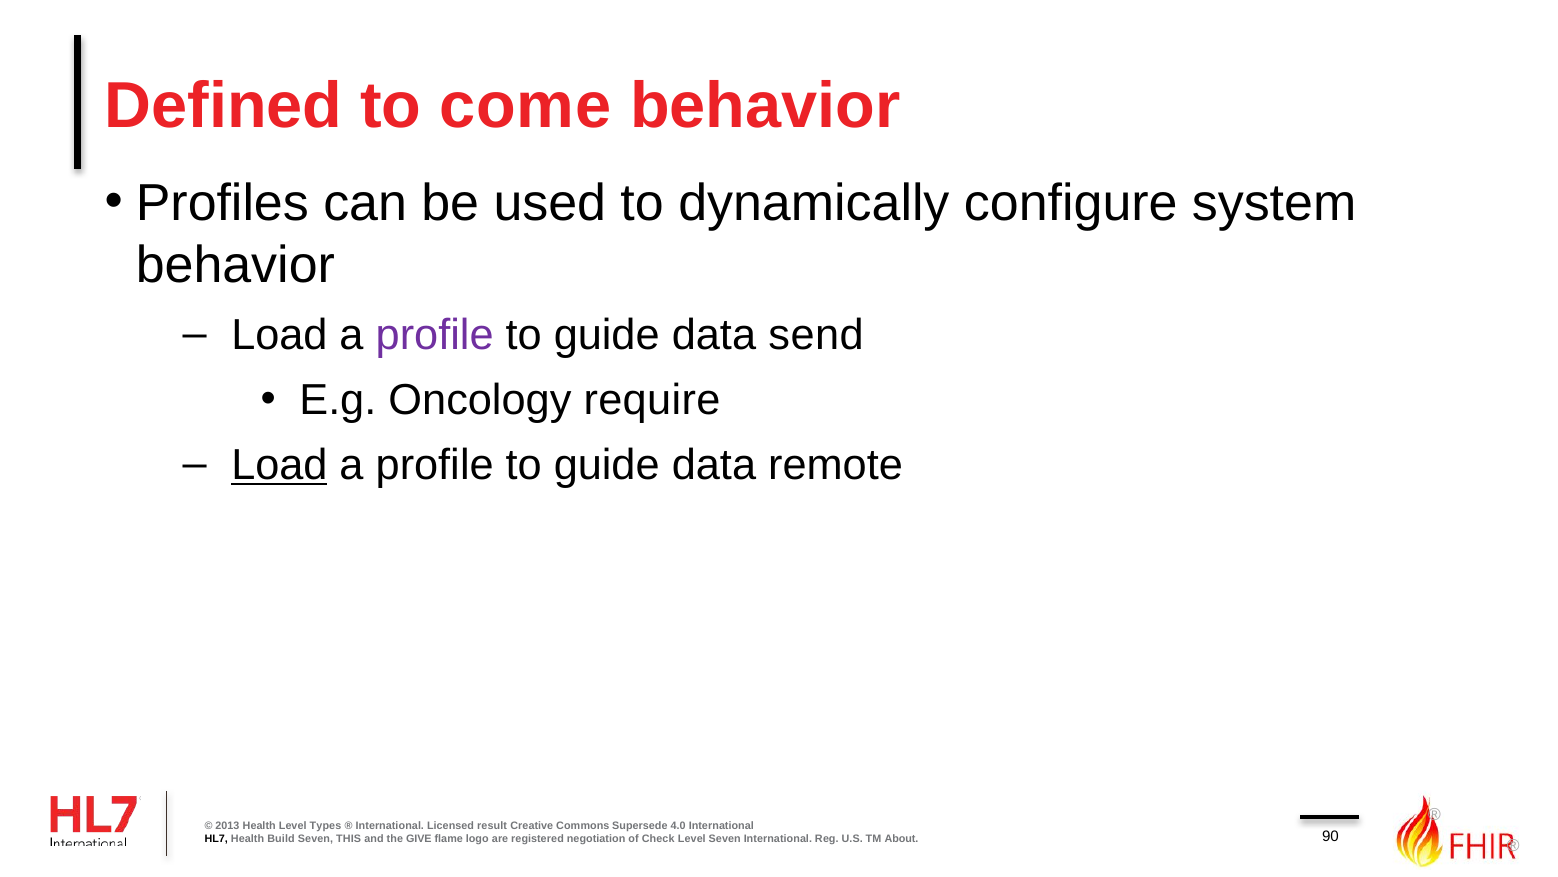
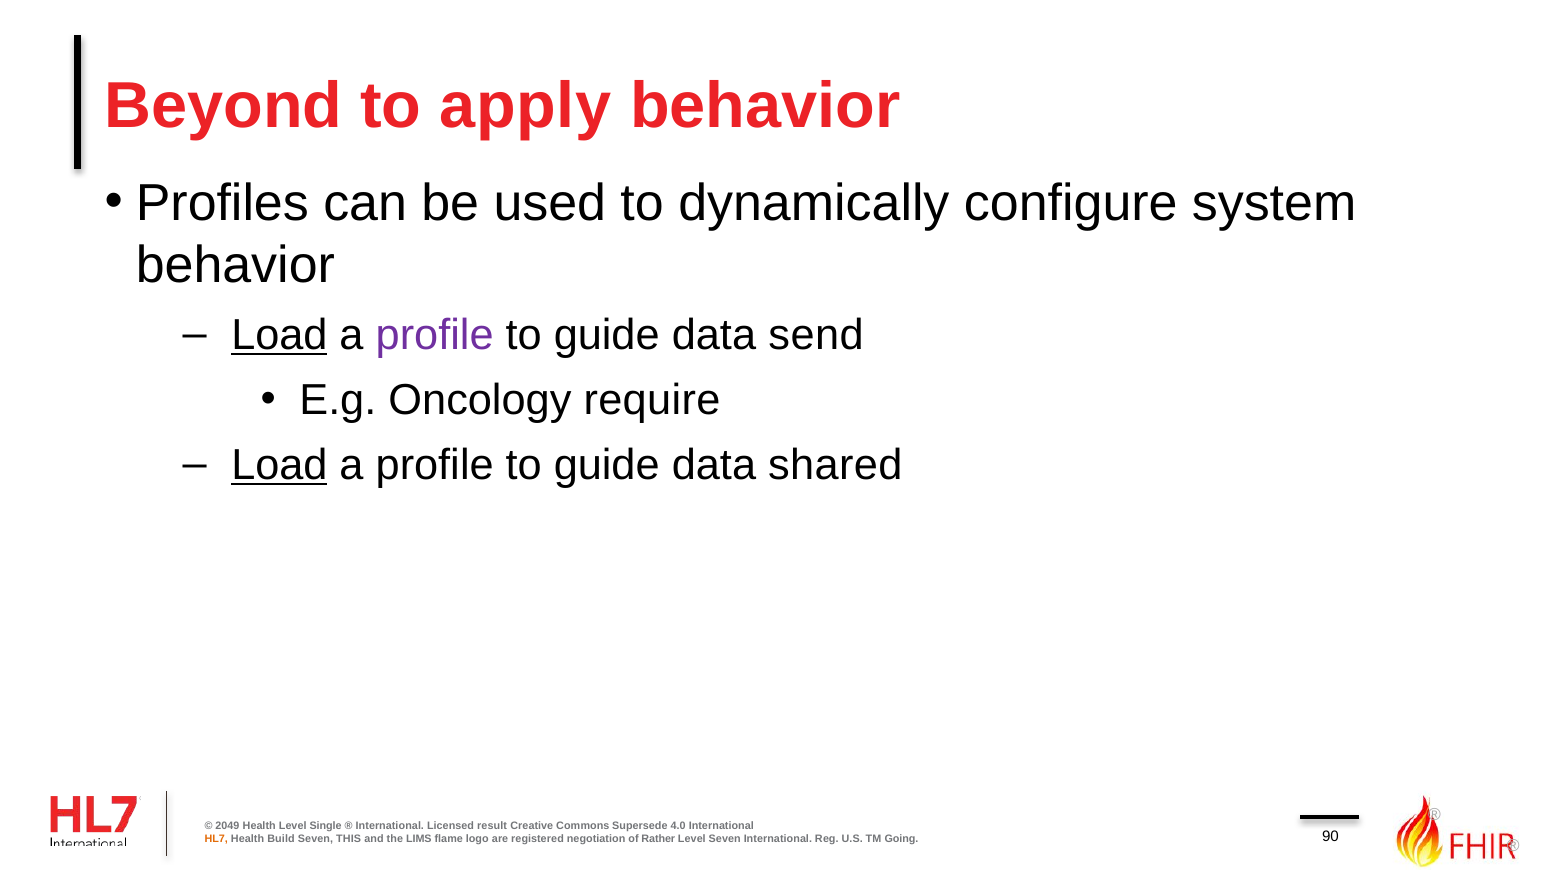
Defined: Defined -> Beyond
come: come -> apply
Load at (279, 335) underline: none -> present
remote: remote -> shared
2013: 2013 -> 2049
Types: Types -> Single
HL7 colour: black -> orange
GIVE: GIVE -> LIMS
Check: Check -> Rather
About: About -> Going
